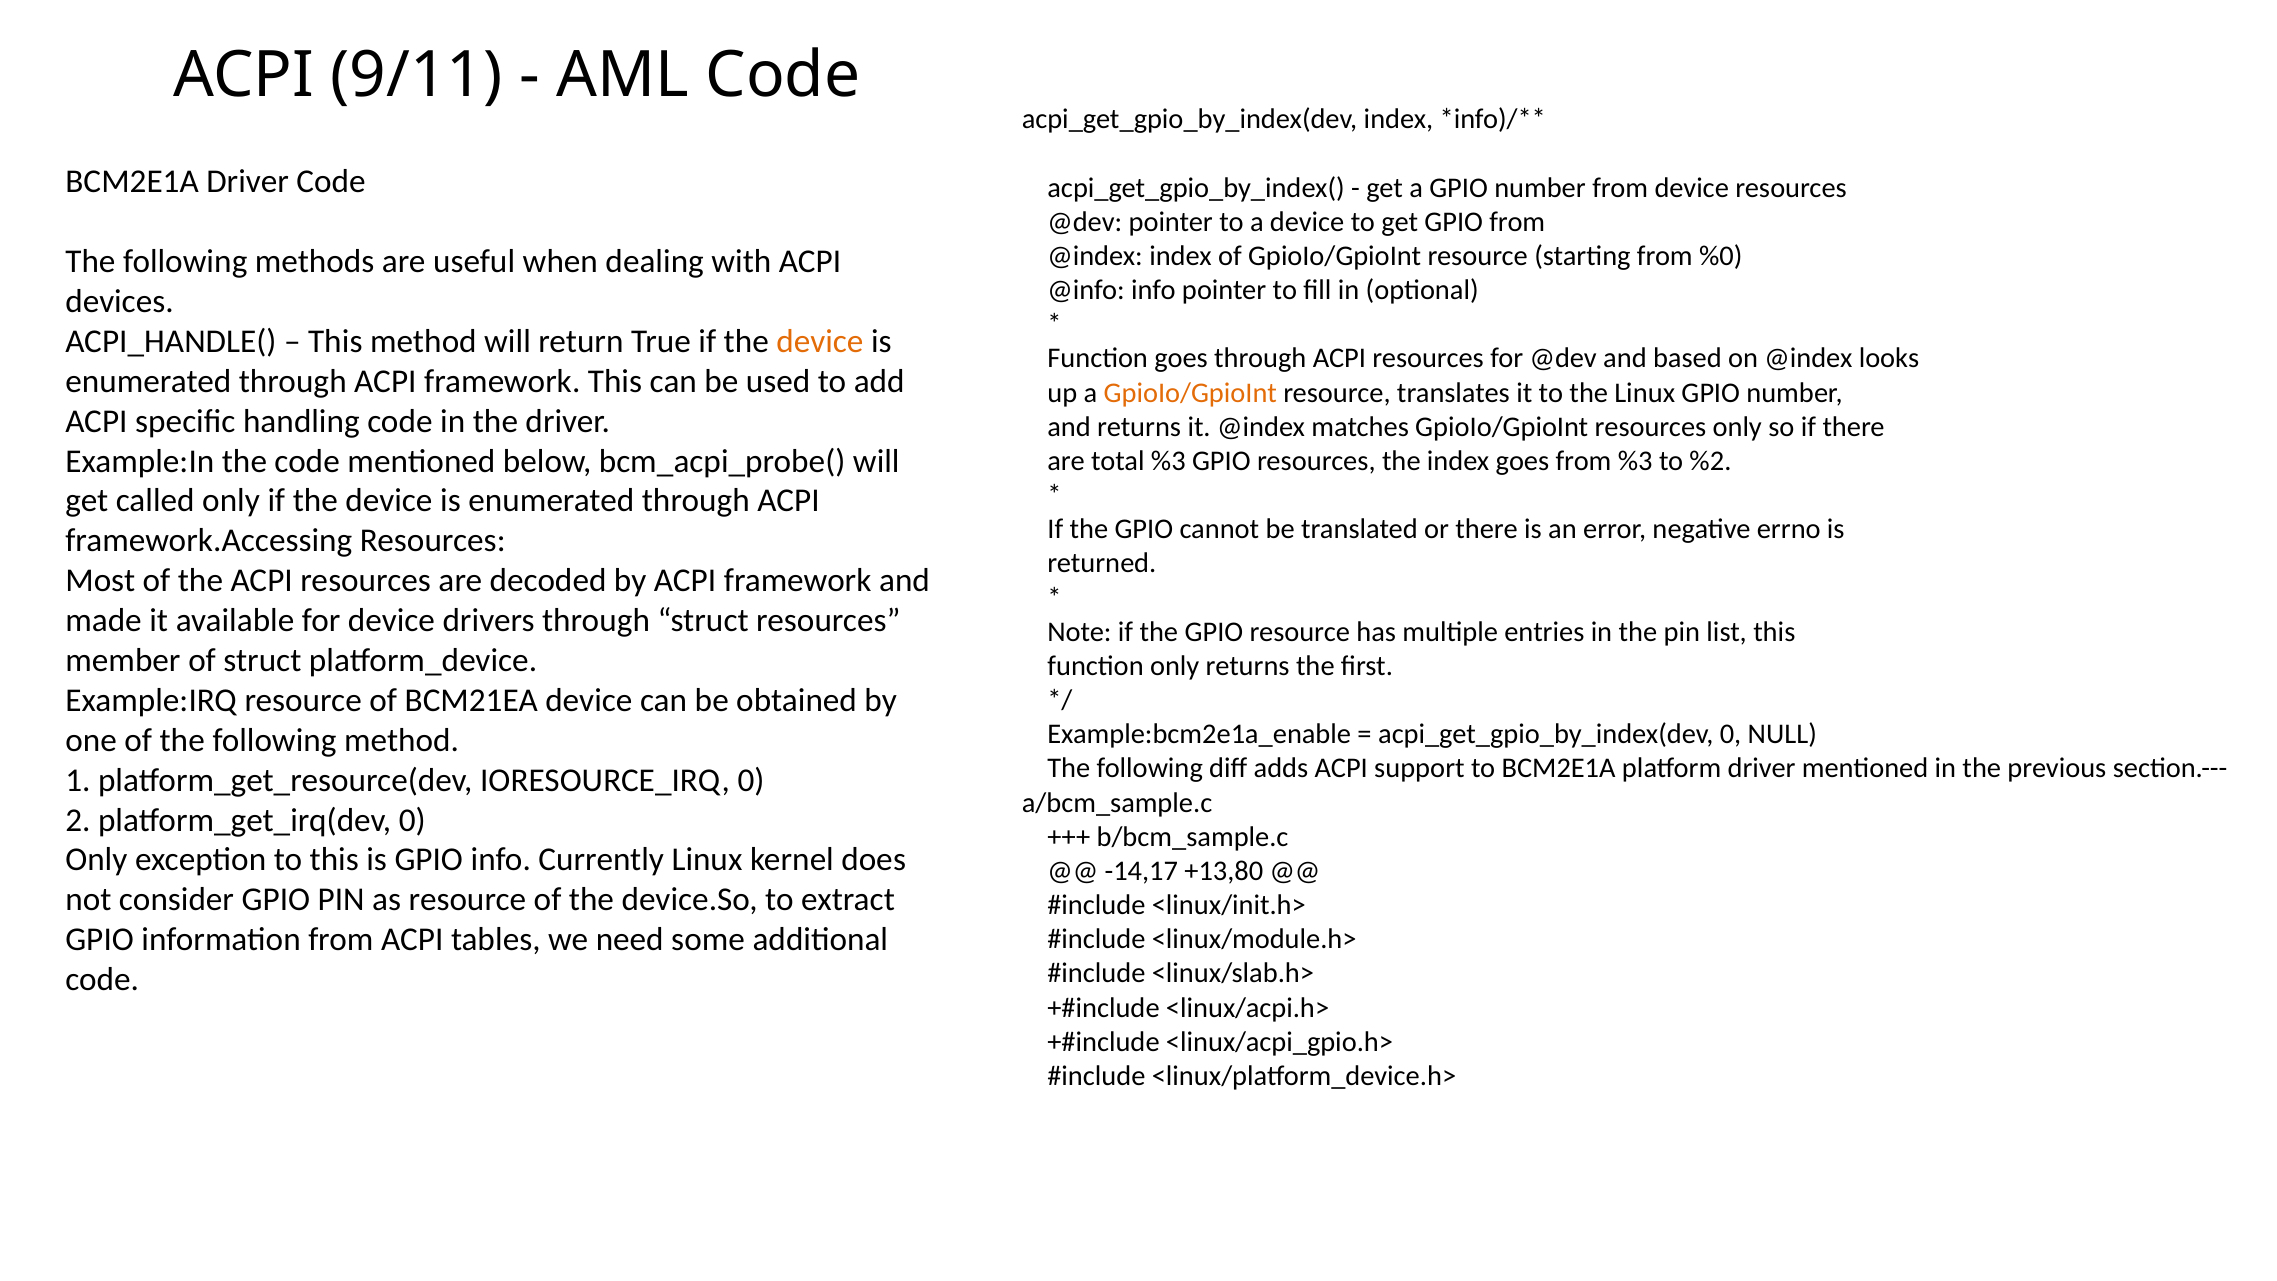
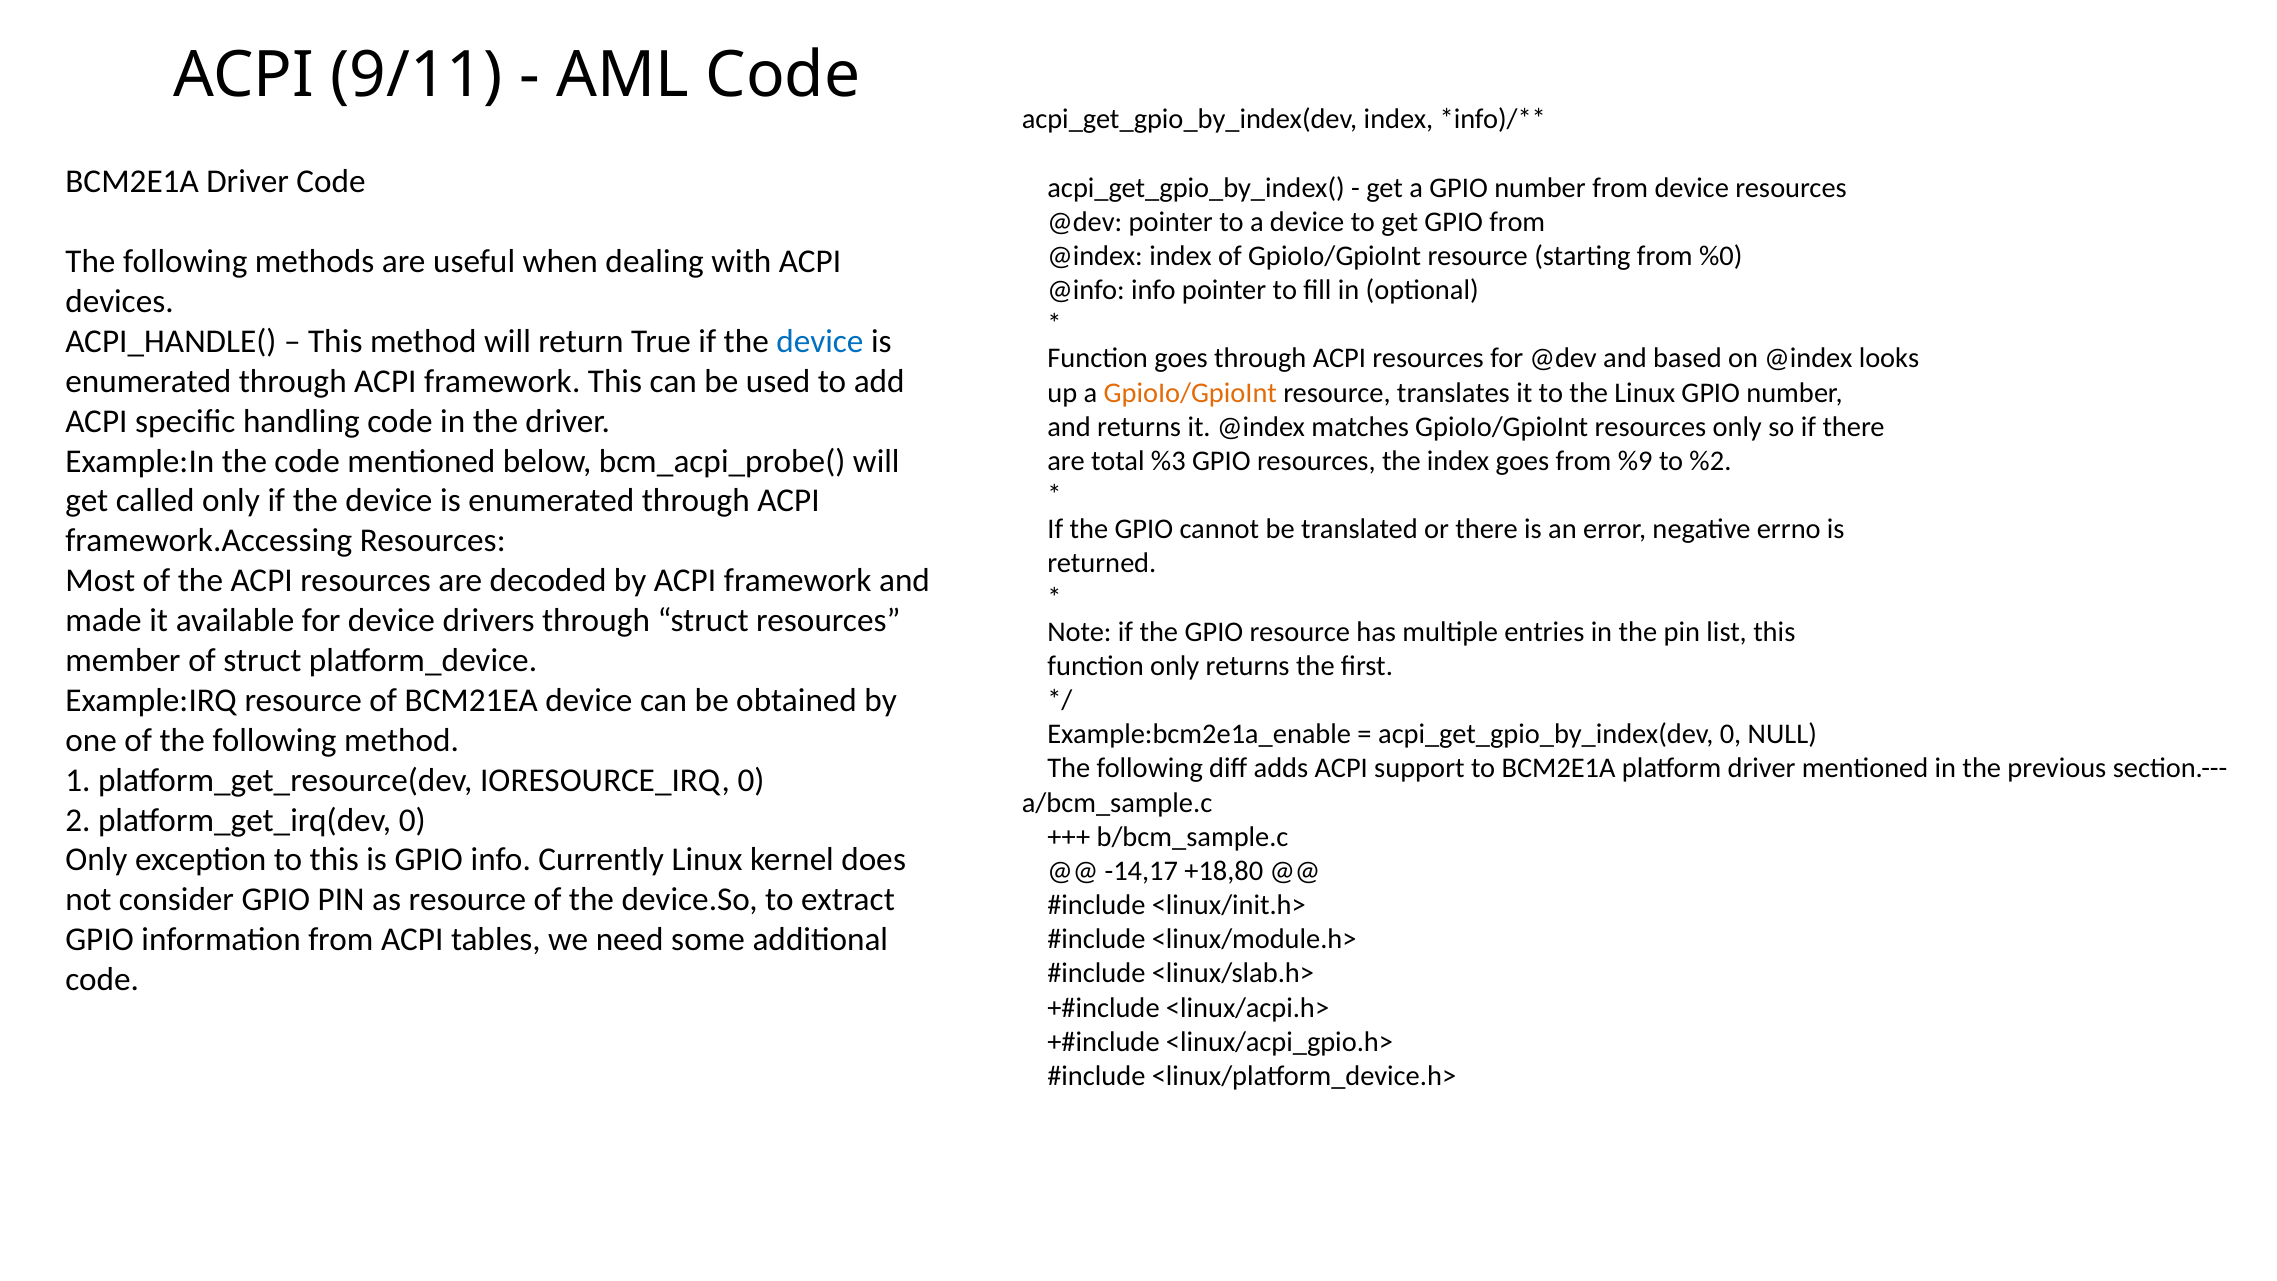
device at (820, 341) colour: orange -> blue
from %3: %3 -> %9
+13,80: +13,80 -> +18,80
